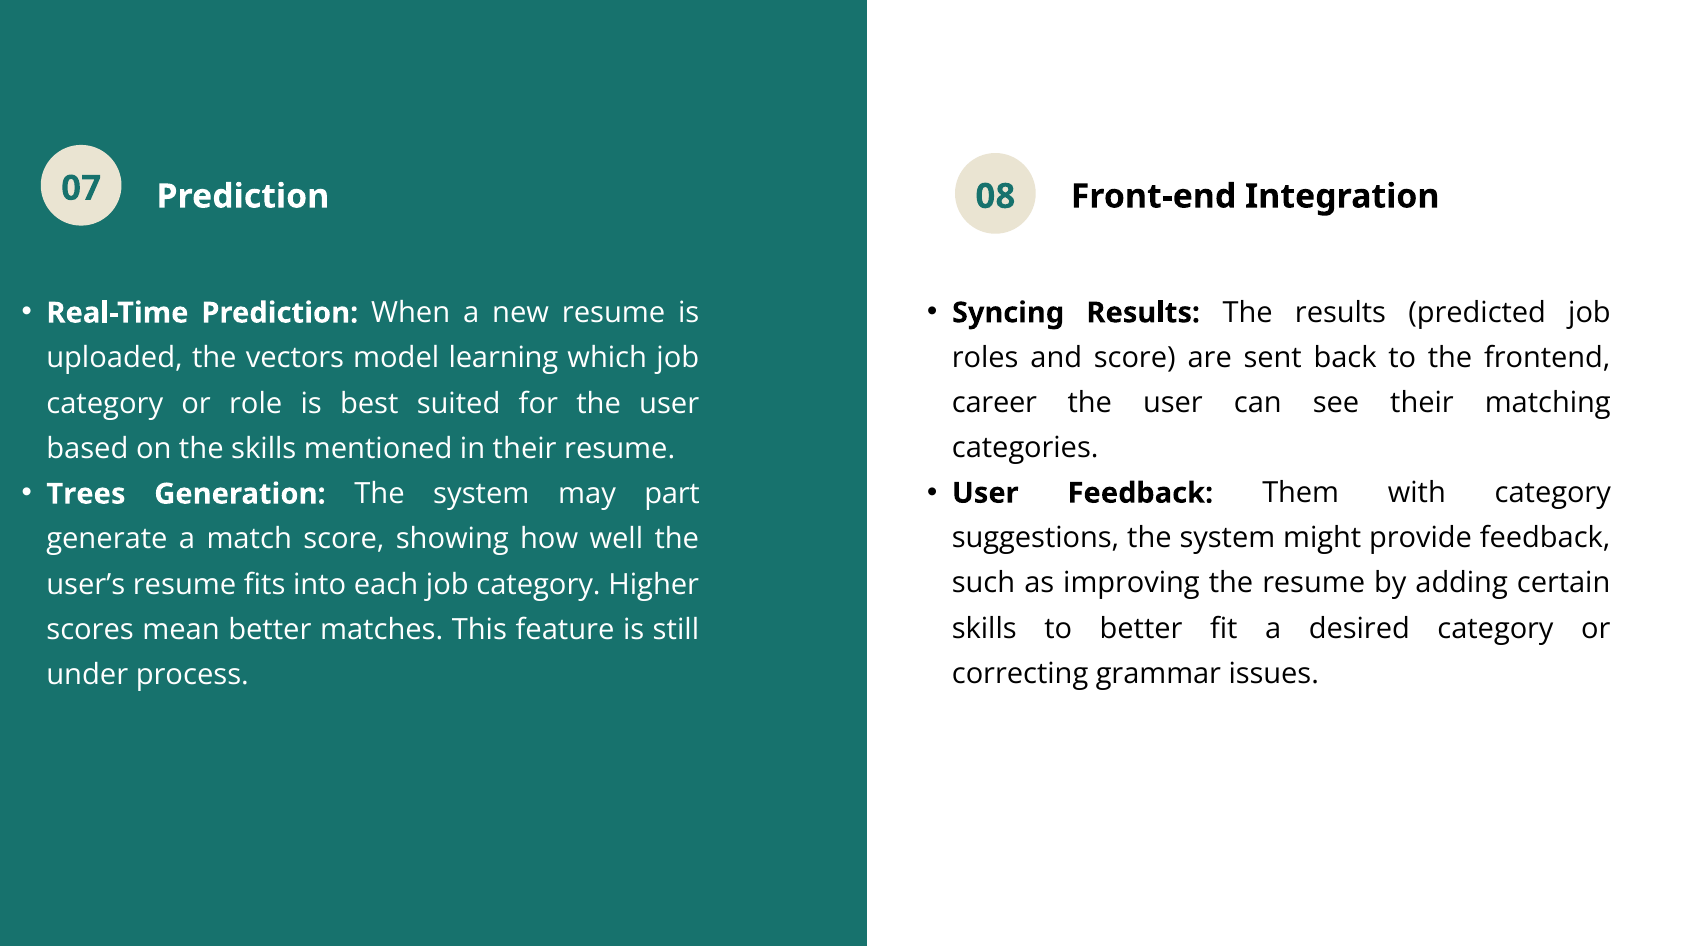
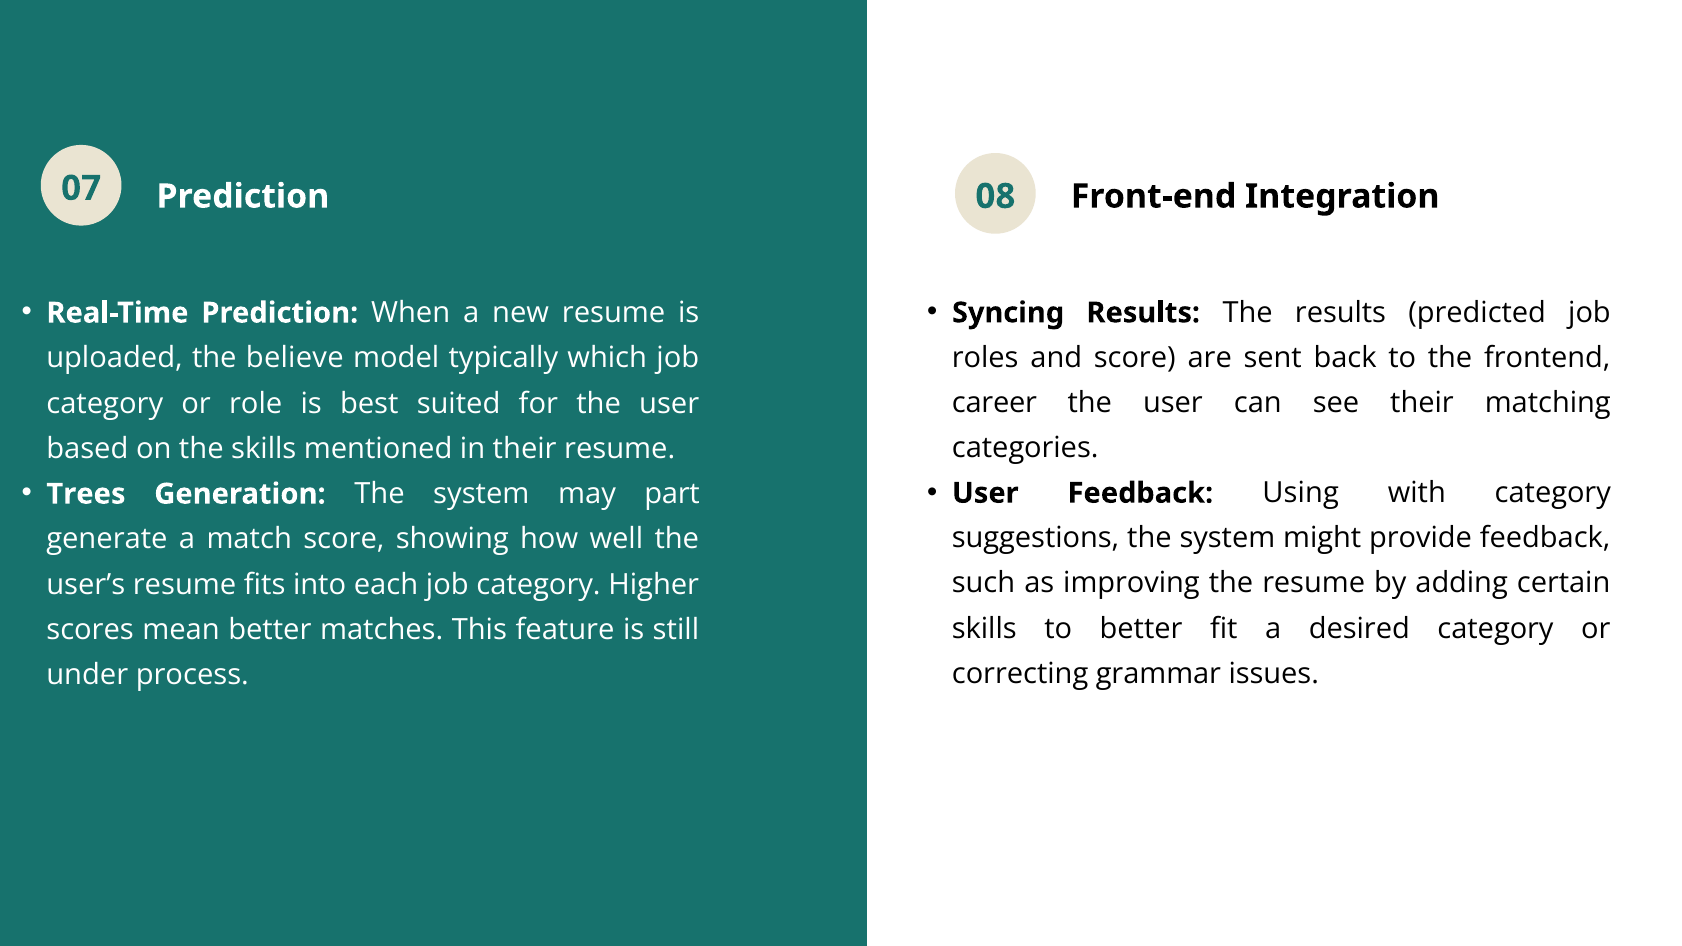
vectors: vectors -> believe
learning: learning -> typically
Them: Them -> Using
